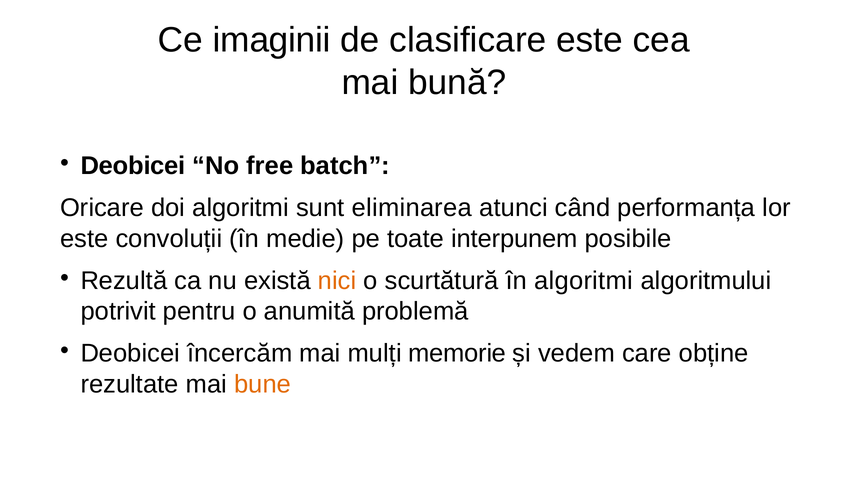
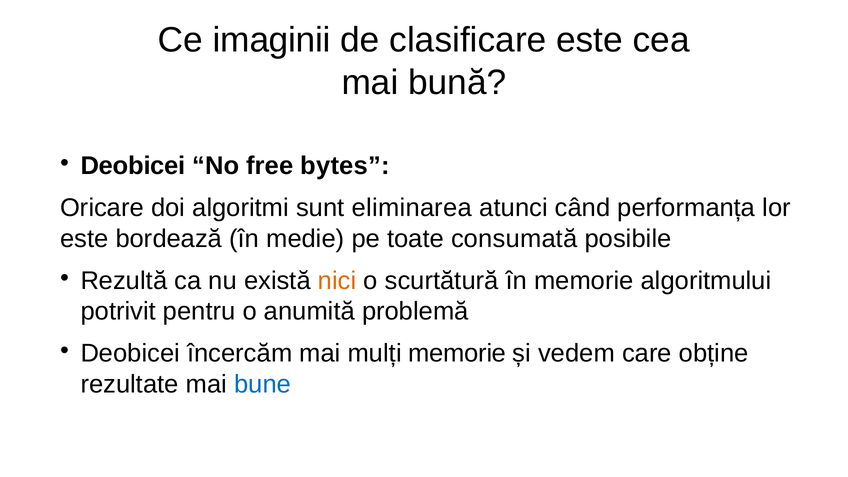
batch: batch -> bytes
convoluții: convoluții -> bordează
interpunem: interpunem -> consumată
în algoritmi: algoritmi -> memorie
bune colour: orange -> blue
